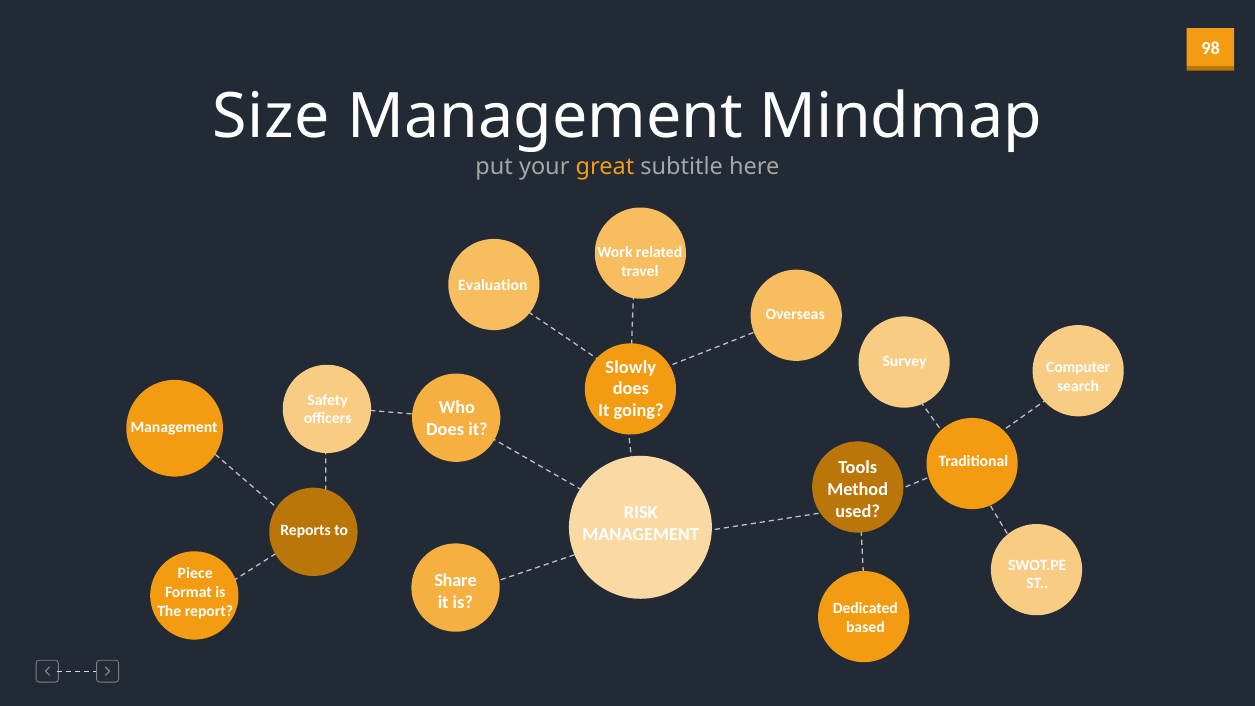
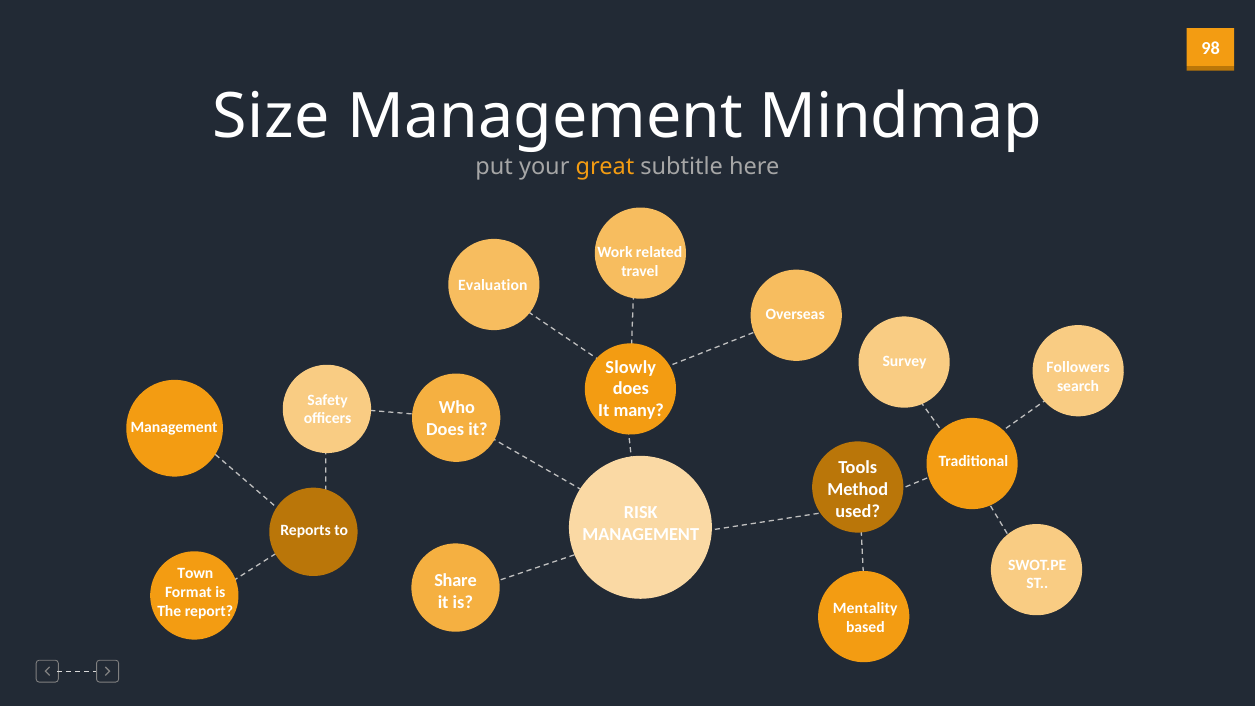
Computer: Computer -> Followers
going: going -> many
Piece: Piece -> Town
Dedicated: Dedicated -> Mentality
